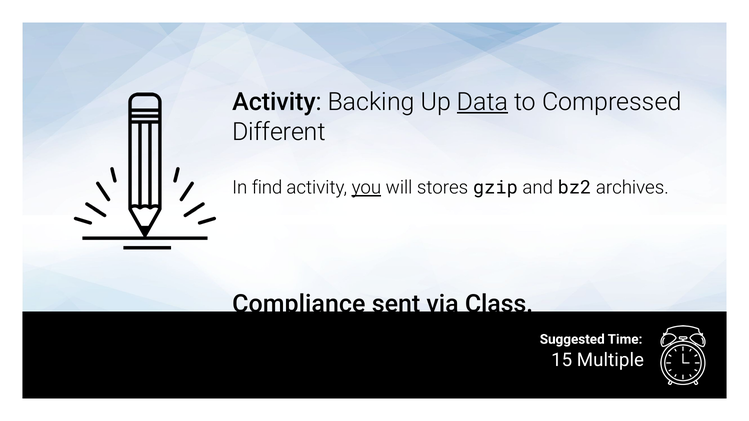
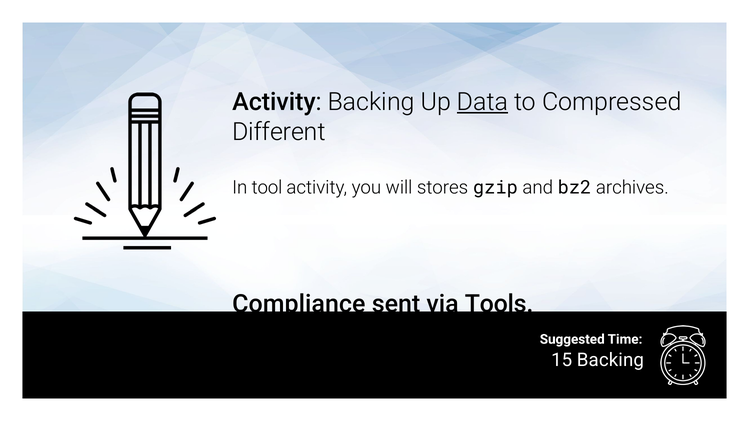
find: find -> tool
you underline: present -> none
Class: Class -> Tools
15 Multiple: Multiple -> Backing
